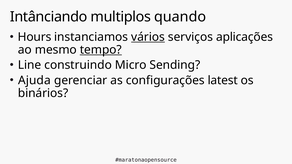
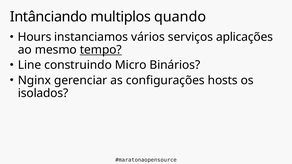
vários underline: present -> none
Sending: Sending -> Binários
Ajuda: Ajuda -> Nginx
latest: latest -> hosts
binários: binários -> isolados
